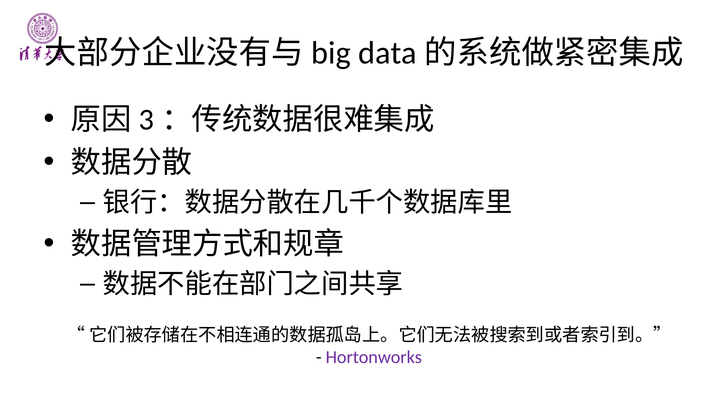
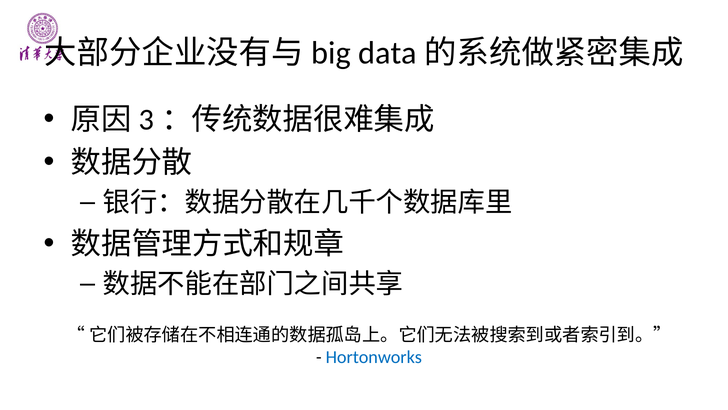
Hortonworks colour: purple -> blue
